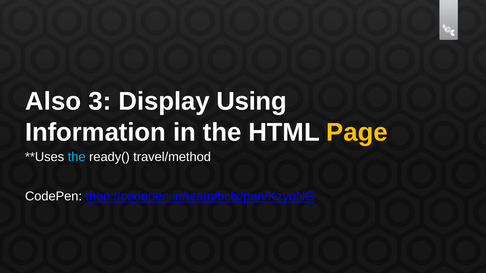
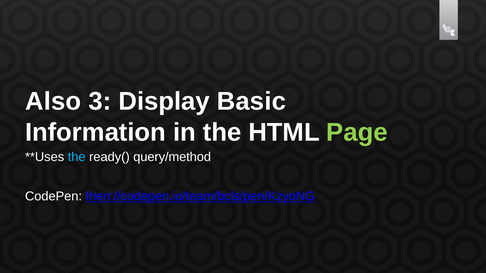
Using: Using -> Basic
Page colour: yellow -> light green
travel/method: travel/method -> query/method
